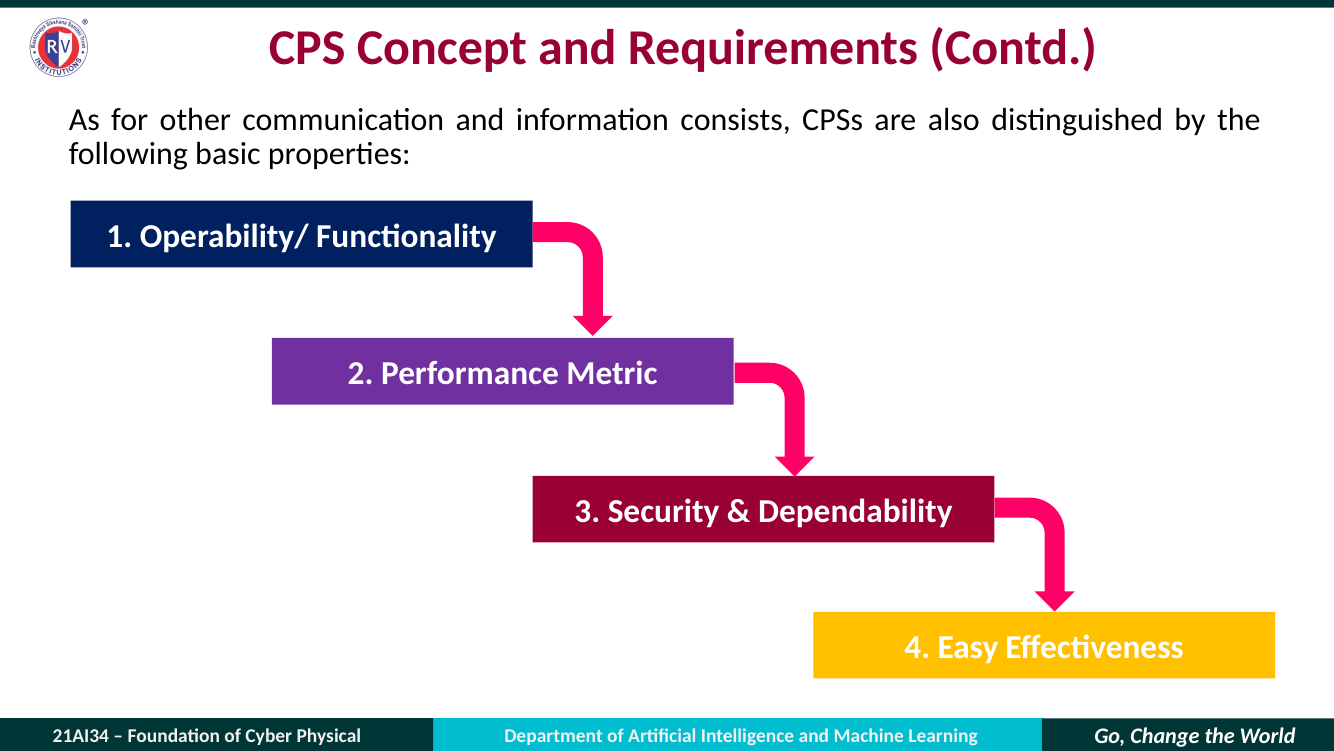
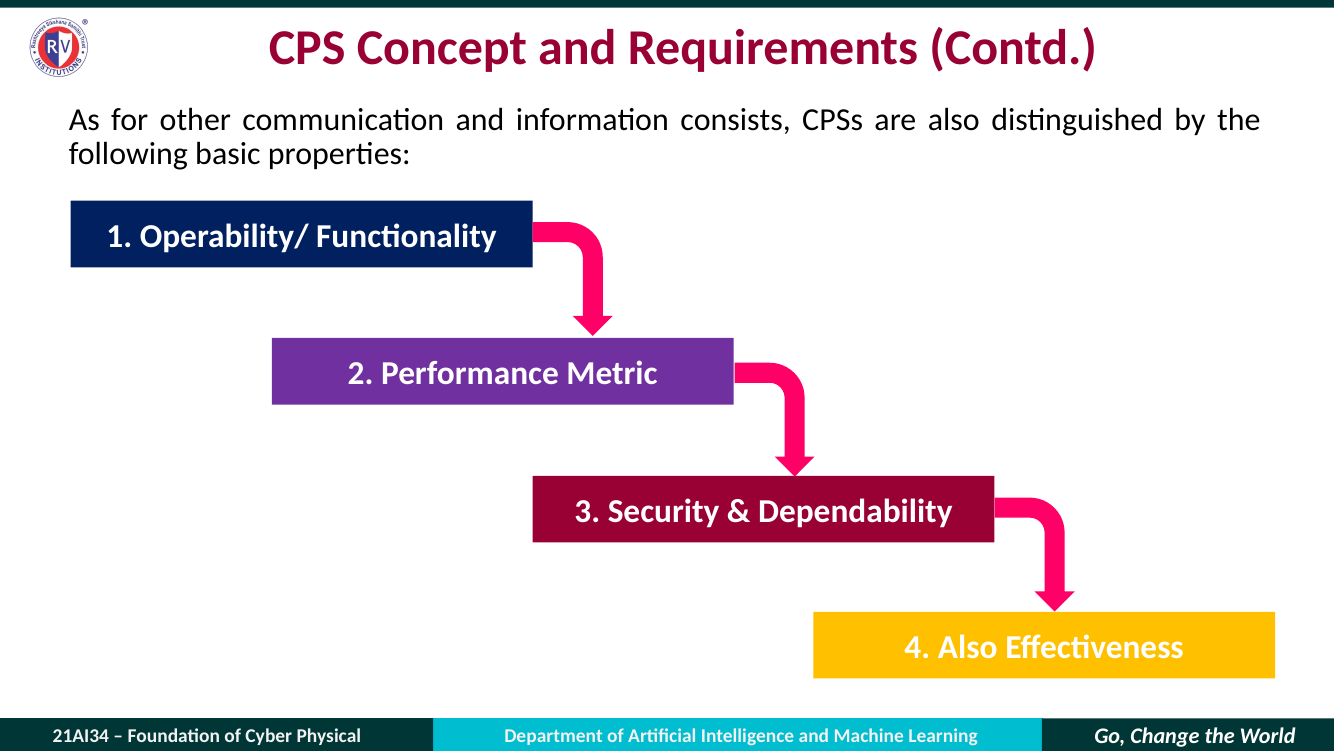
4 Easy: Easy -> Also
